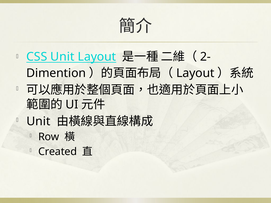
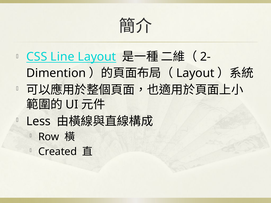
CSS Unit: Unit -> Line
Unit at (38, 121): Unit -> Less
